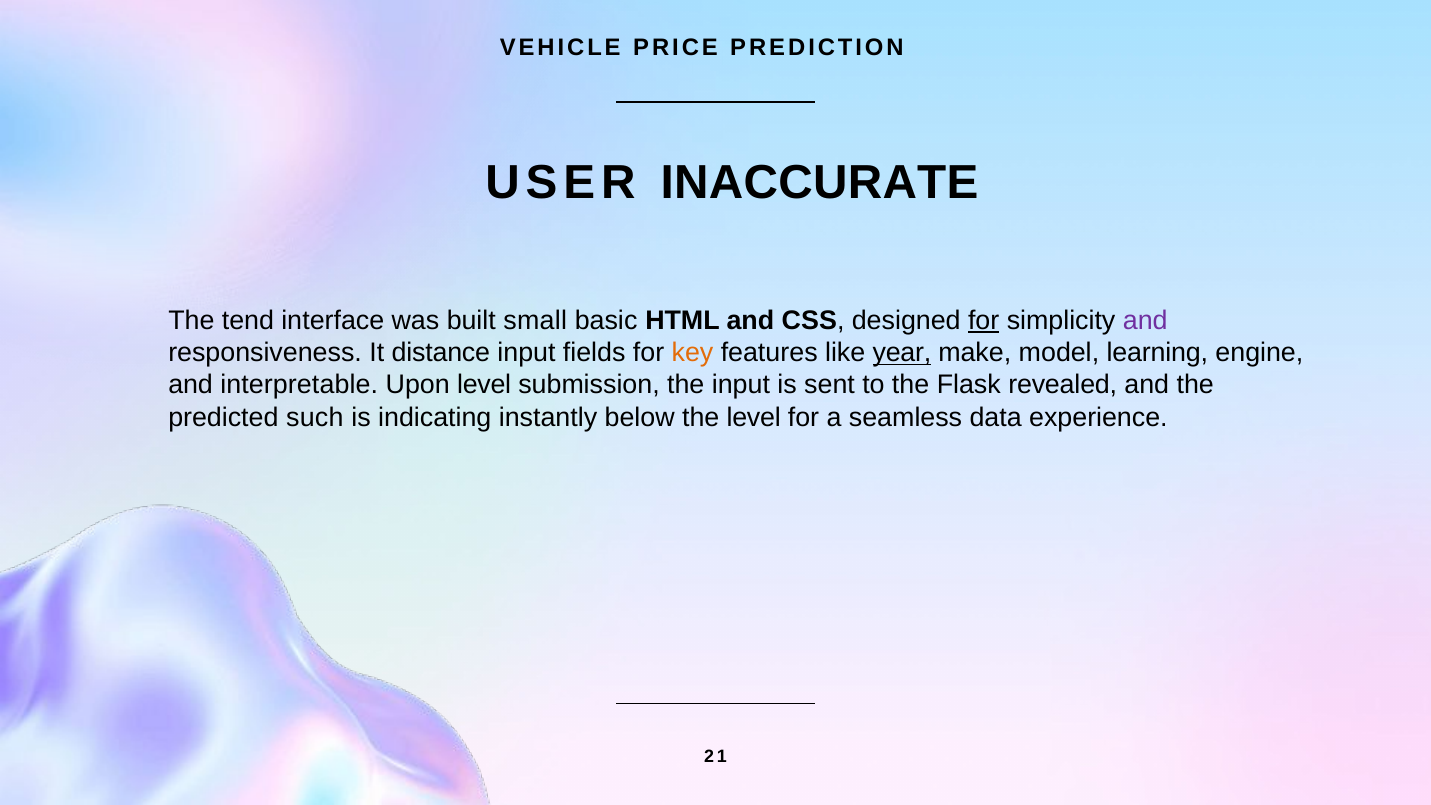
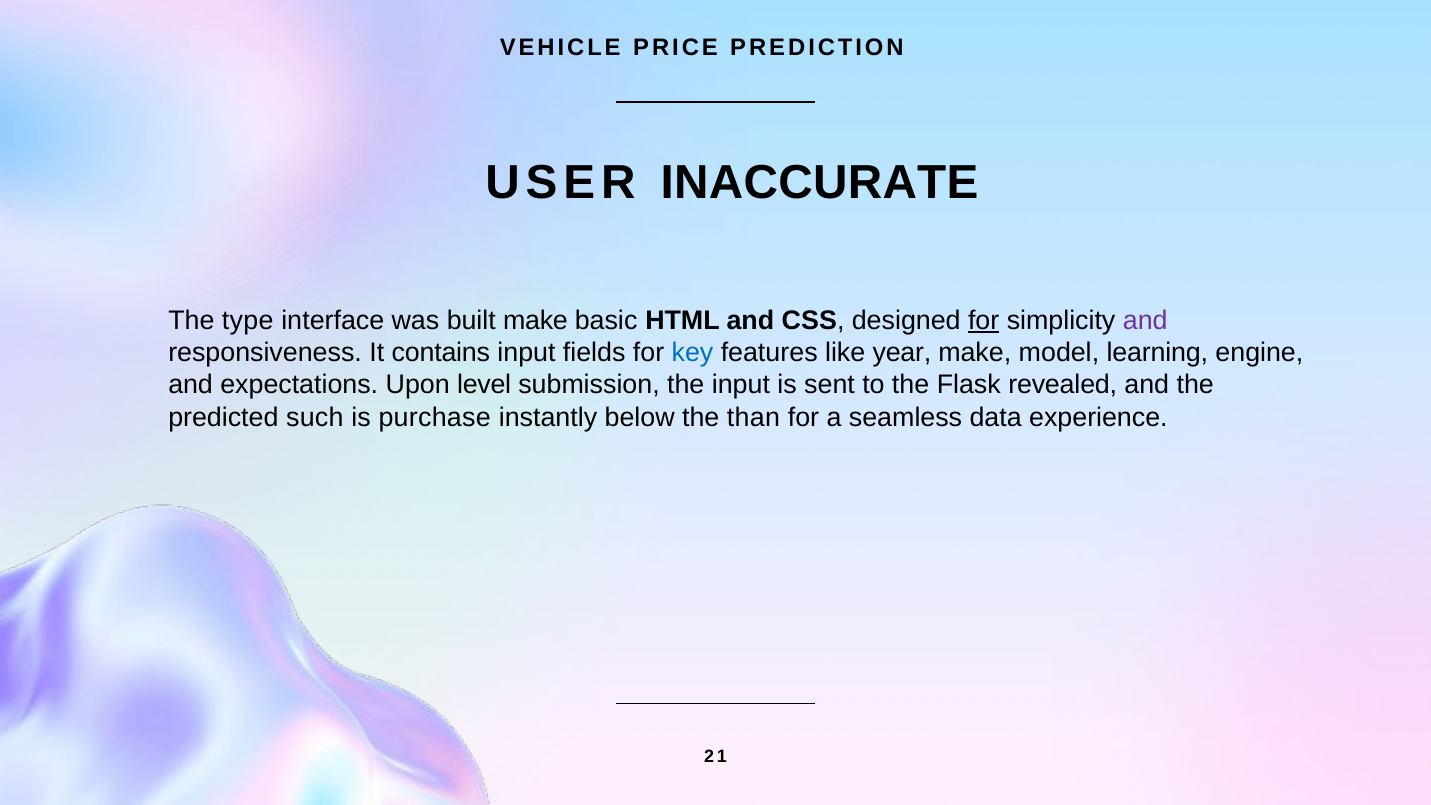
tend: tend -> type
built small: small -> make
distance: distance -> contains
key colour: orange -> blue
year underline: present -> none
interpretable: interpretable -> expectations
indicating: indicating -> purchase
the level: level -> than
